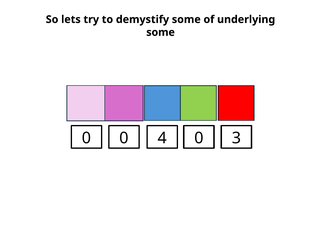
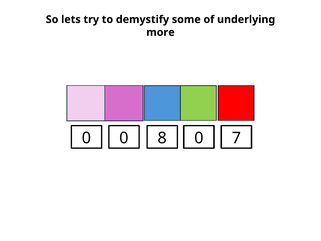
some at (161, 32): some -> more
4: 4 -> 8
3: 3 -> 7
